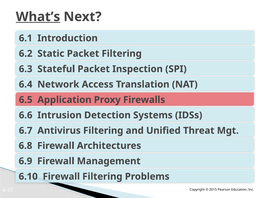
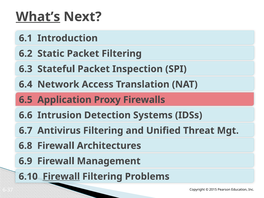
Firewall at (61, 177) underline: none -> present
